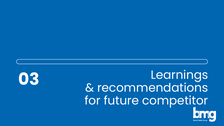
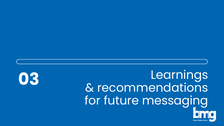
competitor: competitor -> messaging
